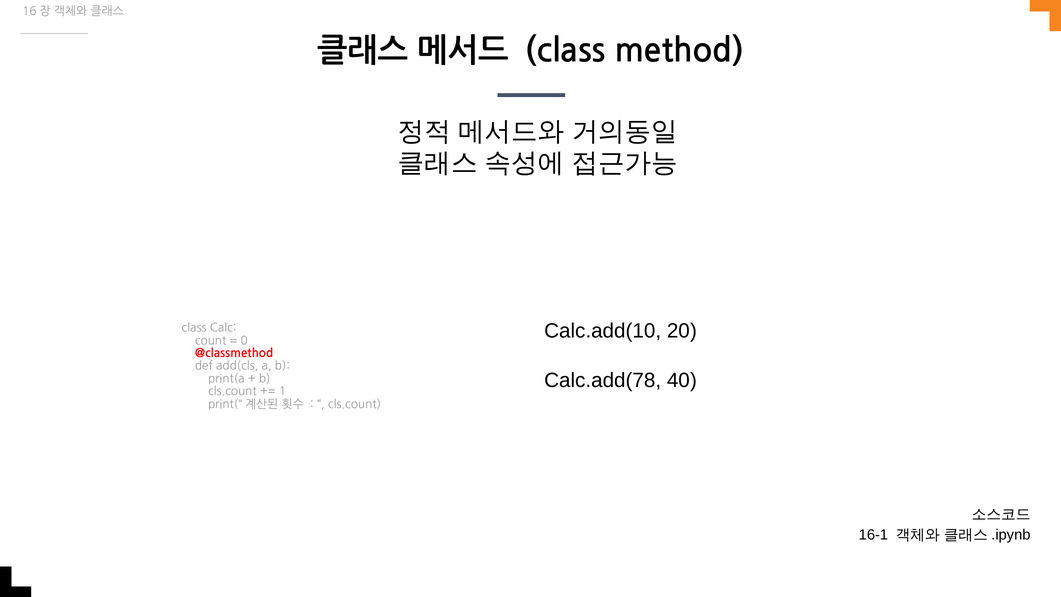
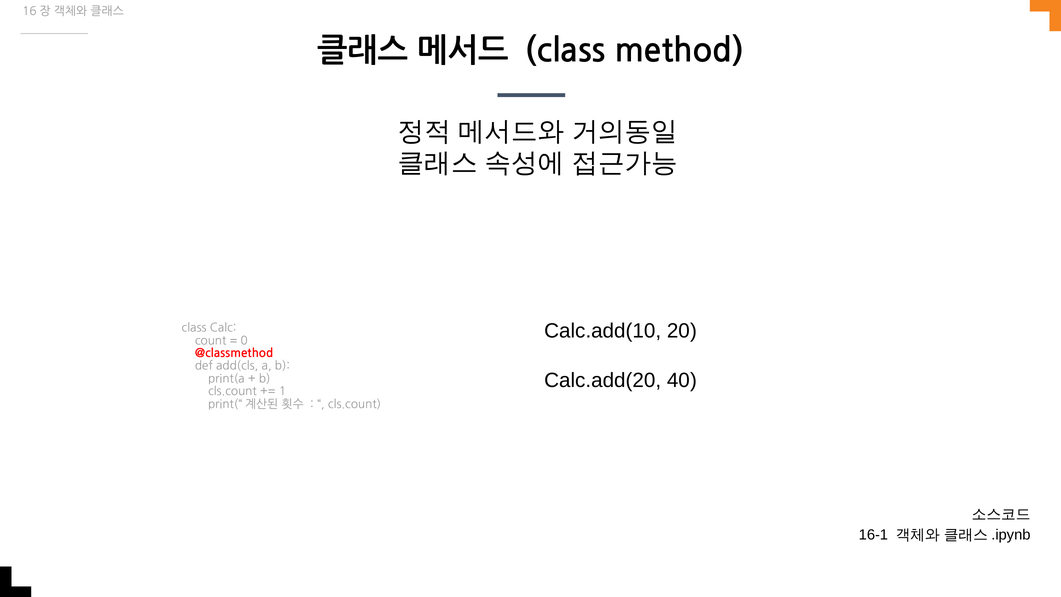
Calc.add(78: Calc.add(78 -> Calc.add(20
